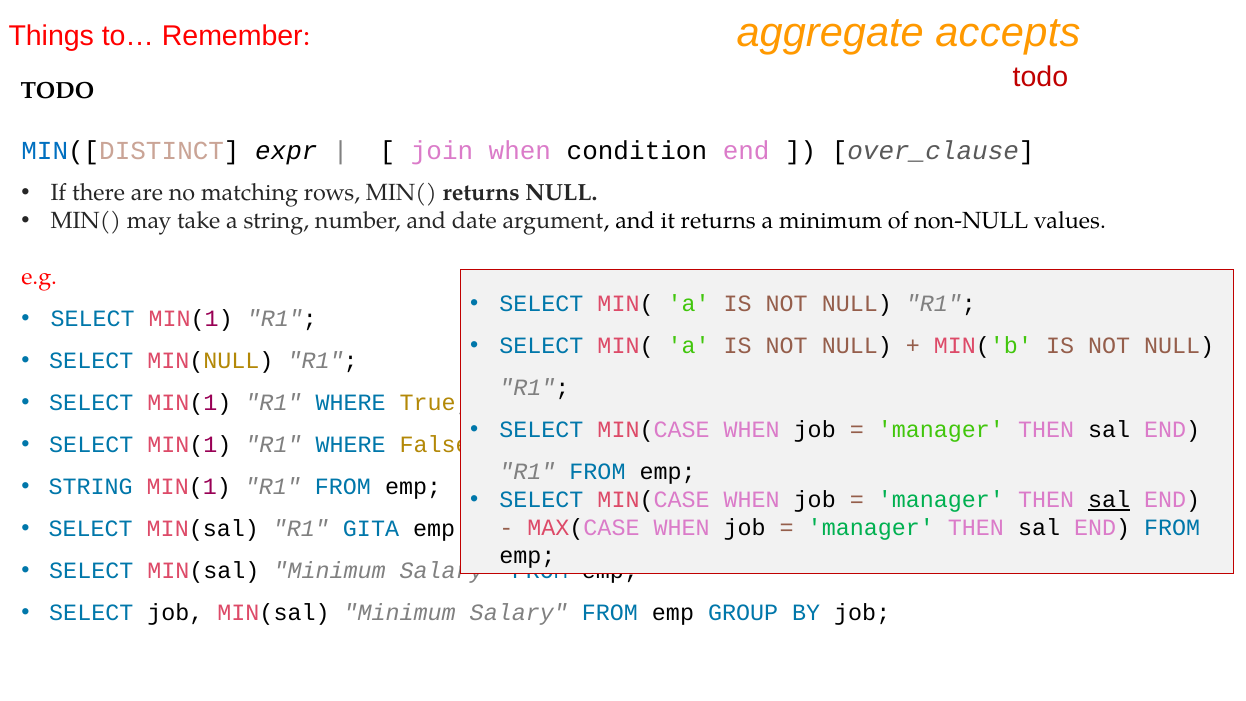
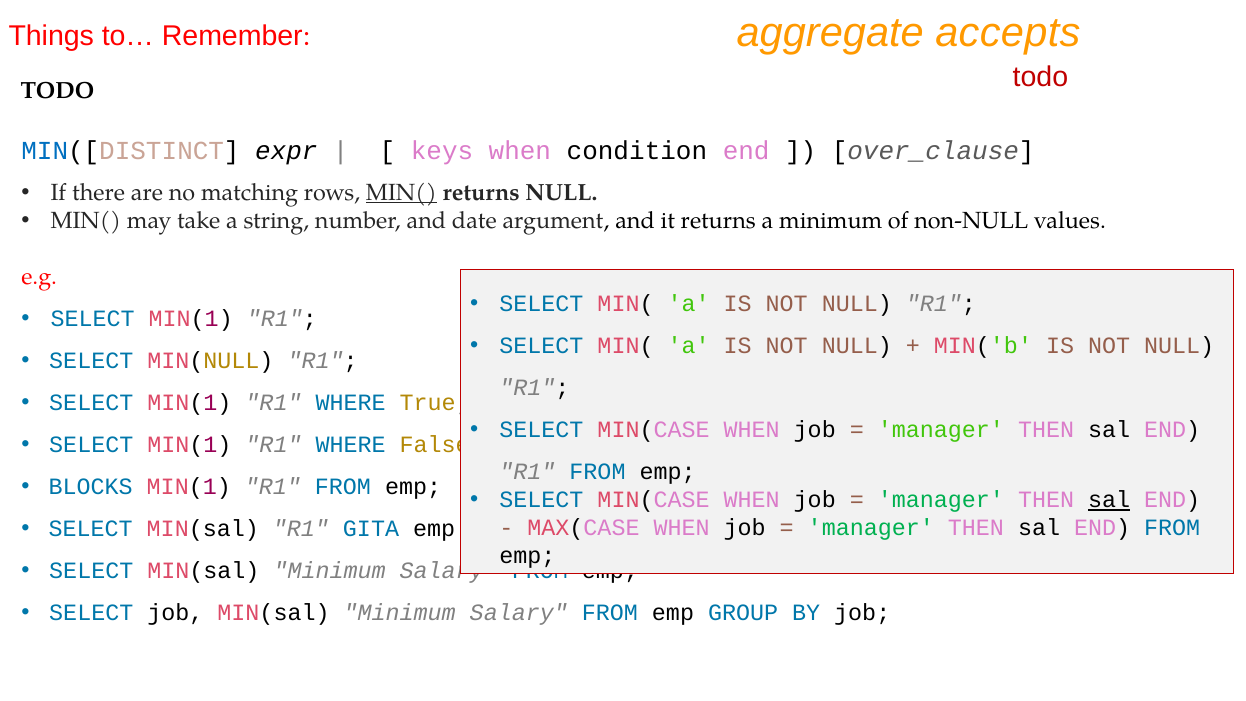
join: join -> keys
MIN( at (401, 193) underline: none -> present
STRING at (91, 487): STRING -> BLOCKS
